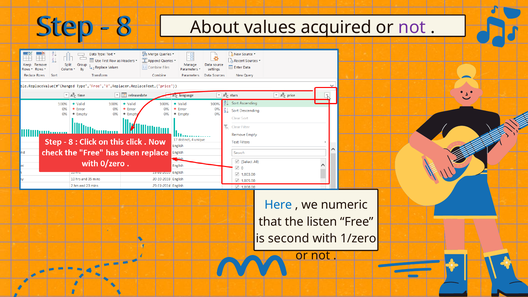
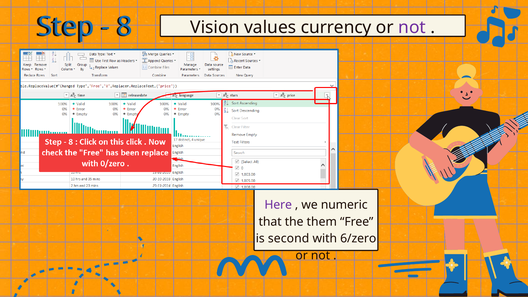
About: About -> Vision
acquired: acquired -> currency
Here colour: blue -> purple
listen: listen -> them
1/zero: 1/zero -> 6/zero
